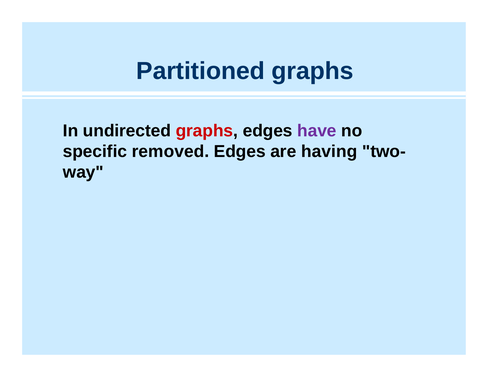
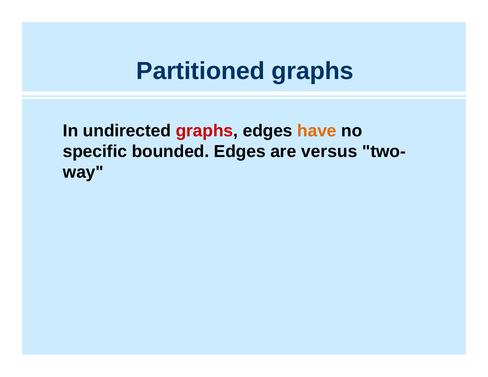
have colour: purple -> orange
removed: removed -> bounded
having: having -> versus
